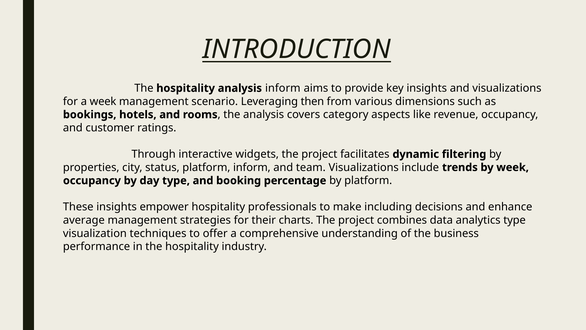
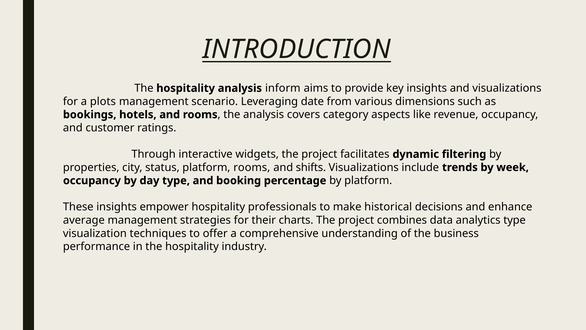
a week: week -> plots
then: then -> date
platform inform: inform -> rooms
team: team -> shifts
including: including -> historical
